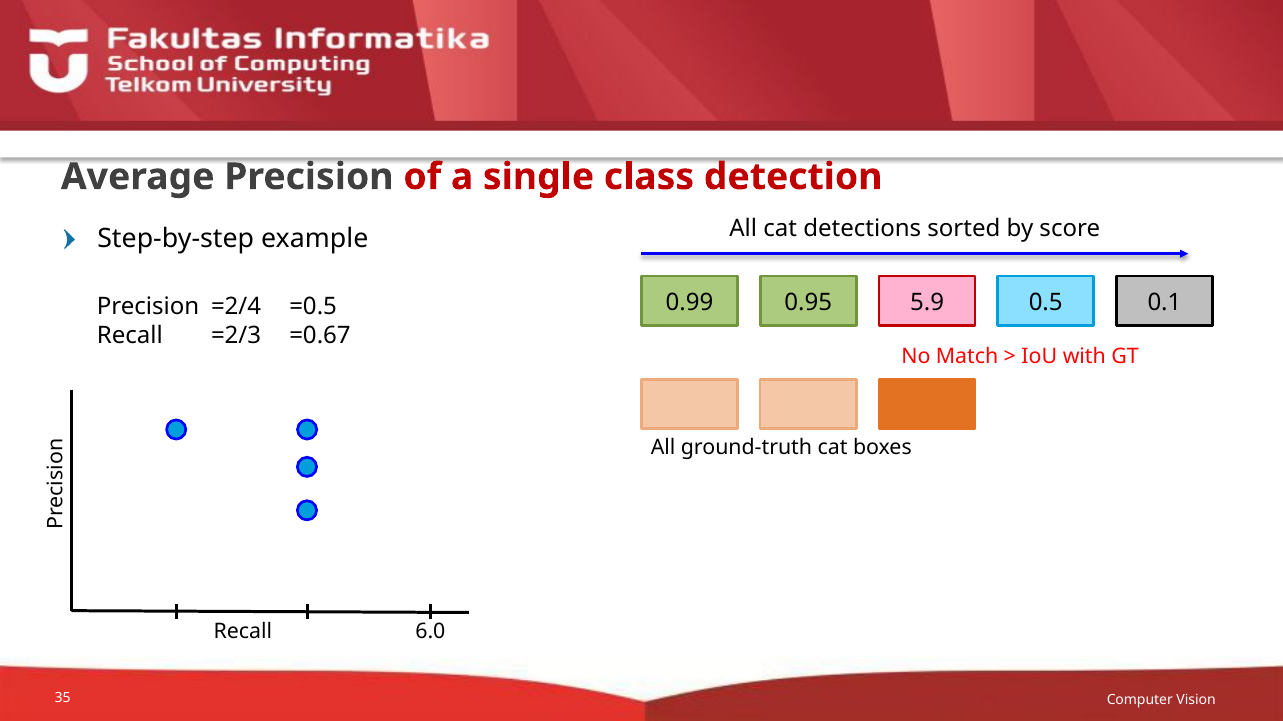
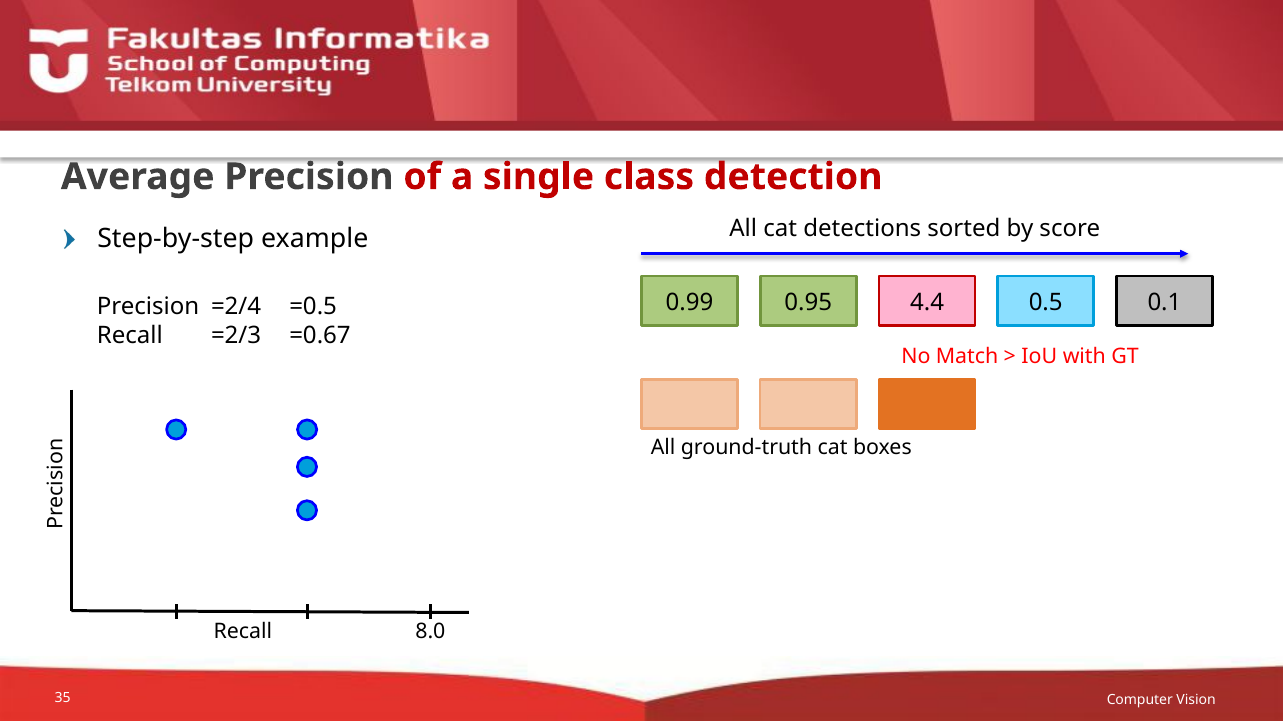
5.9: 5.9 -> 4.4
6.0: 6.0 -> 8.0
